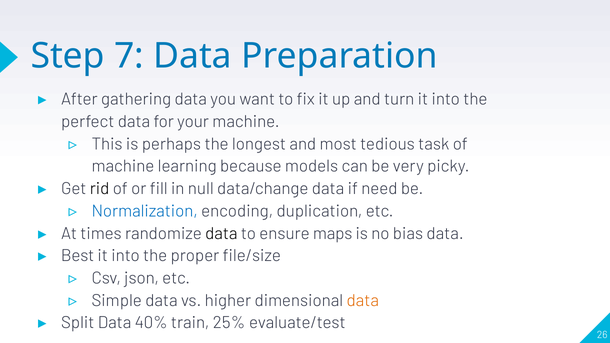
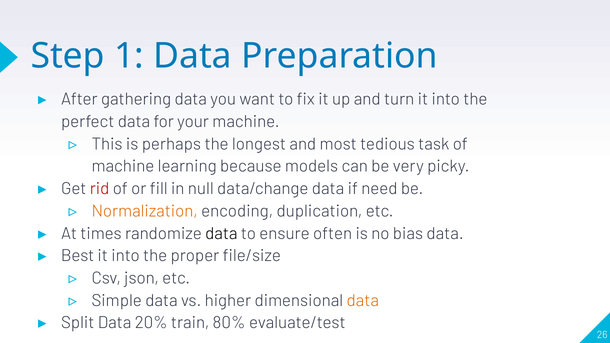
7: 7 -> 1
rid colour: black -> red
Normalization colour: blue -> orange
maps: maps -> often
40%: 40% -> 20%
25%: 25% -> 80%
